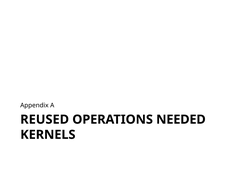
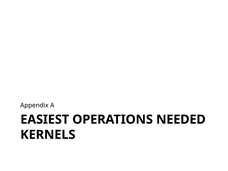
REUSED: REUSED -> EASIEST
